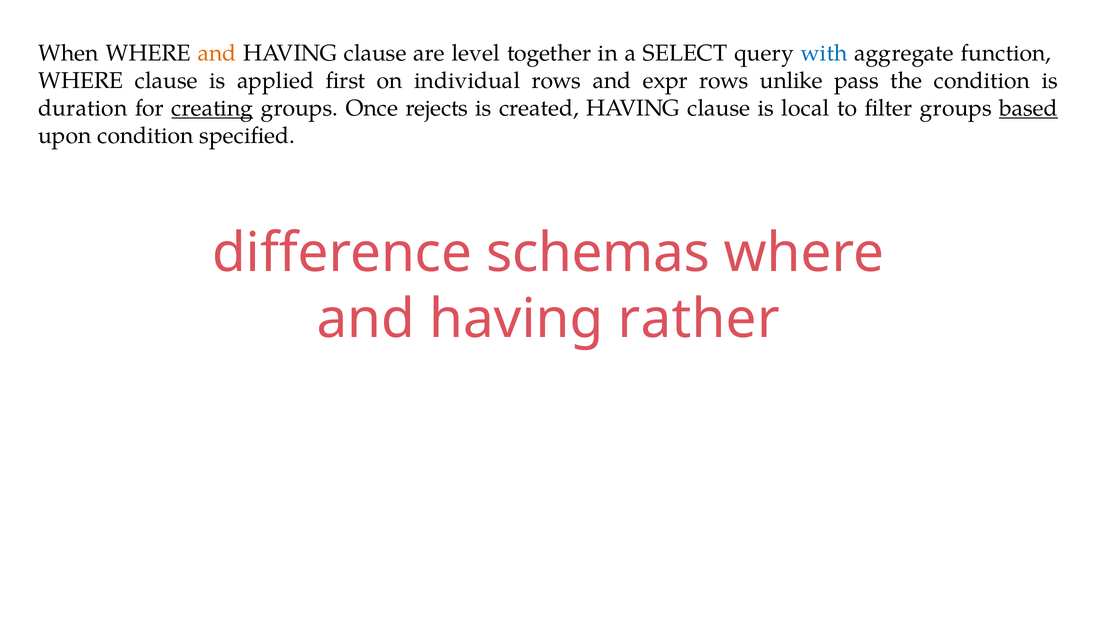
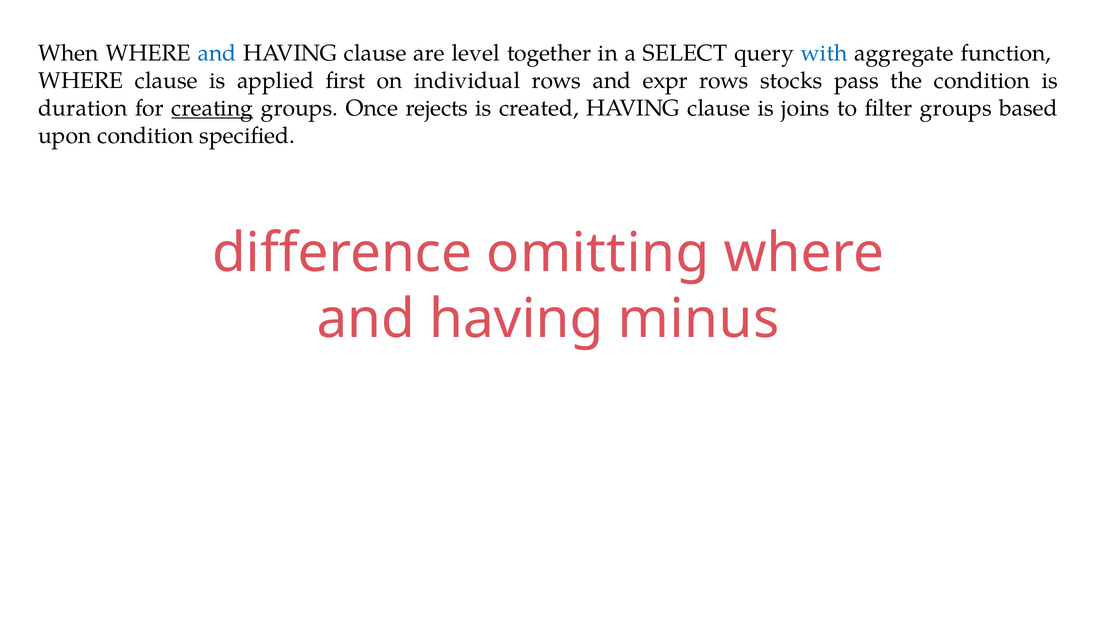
and at (217, 53) colour: orange -> blue
unlike: unlike -> stocks
local: local -> joins
based underline: present -> none
schemas: schemas -> omitting
rather: rather -> minus
